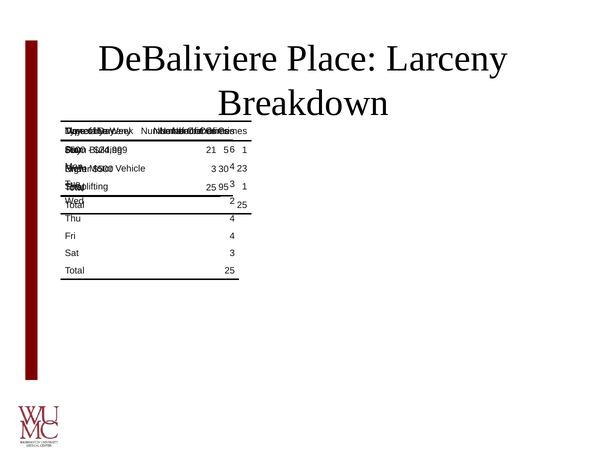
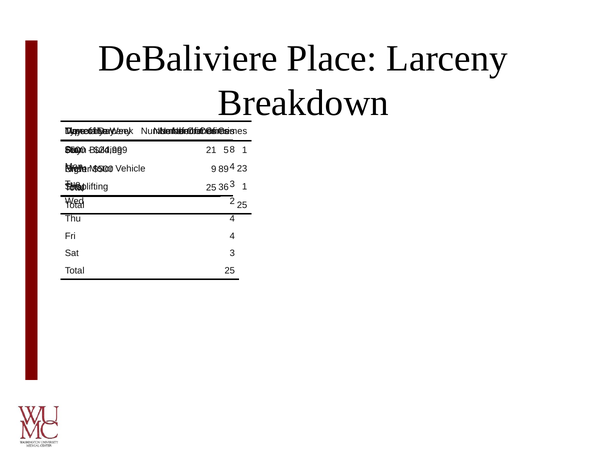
6: 6 -> 8
30: 30 -> 89
3 at (214, 170): 3 -> 9
95: 95 -> 36
